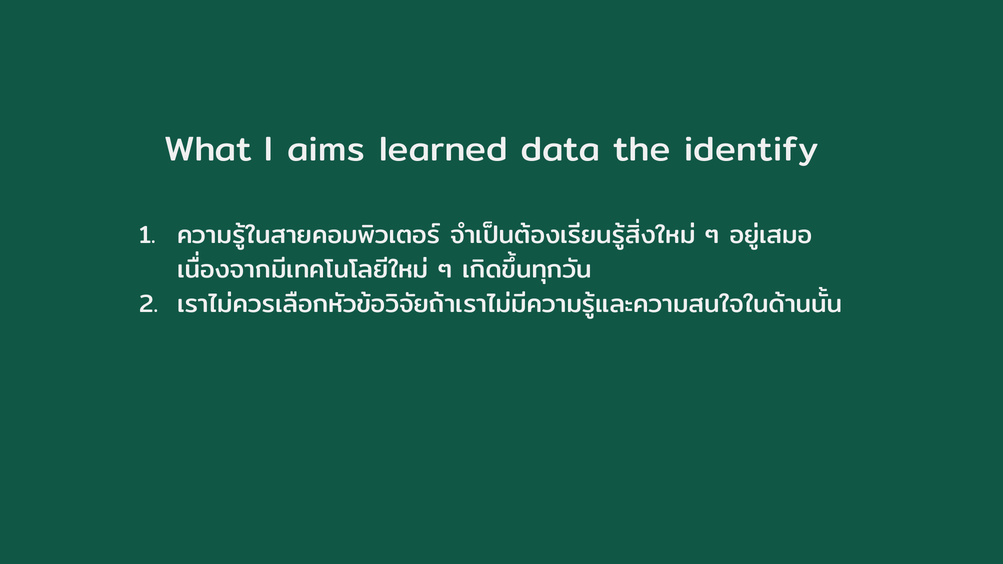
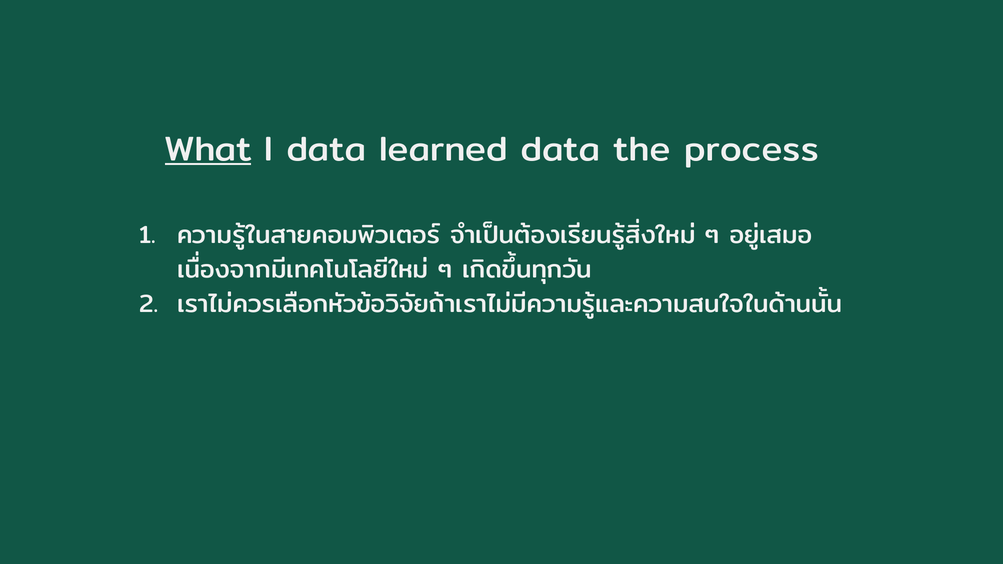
What underline: none -> present
I aims: aims -> data
identify: identify -> process
